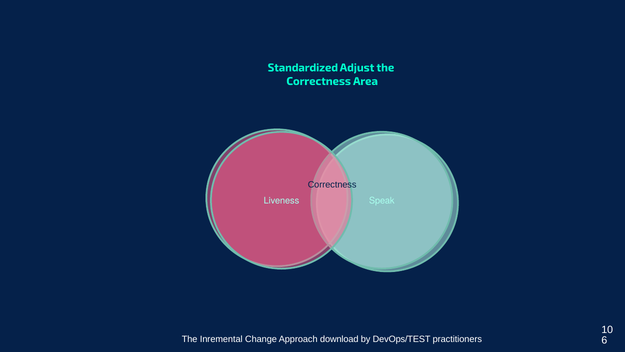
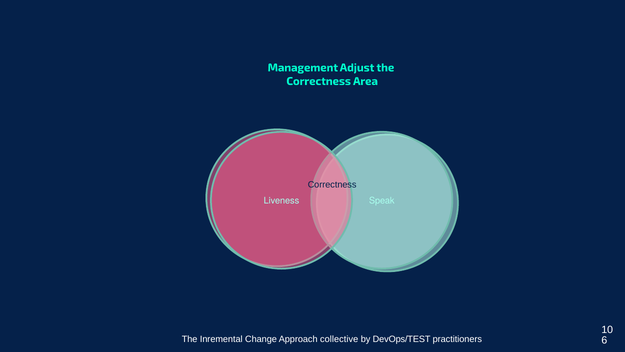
Standardized: Standardized -> Management
download: download -> collective
